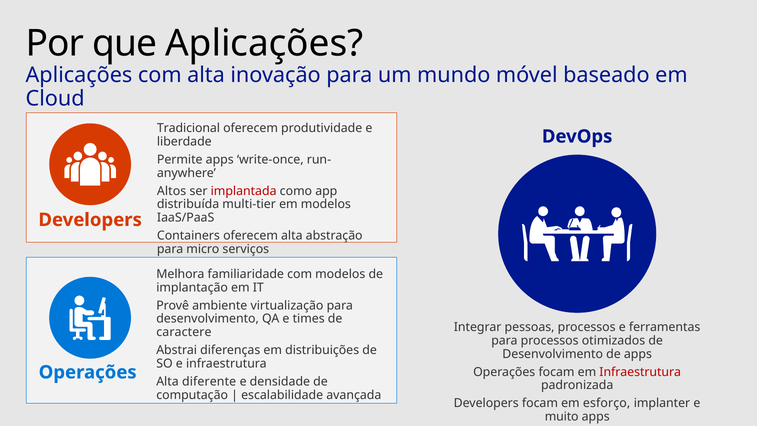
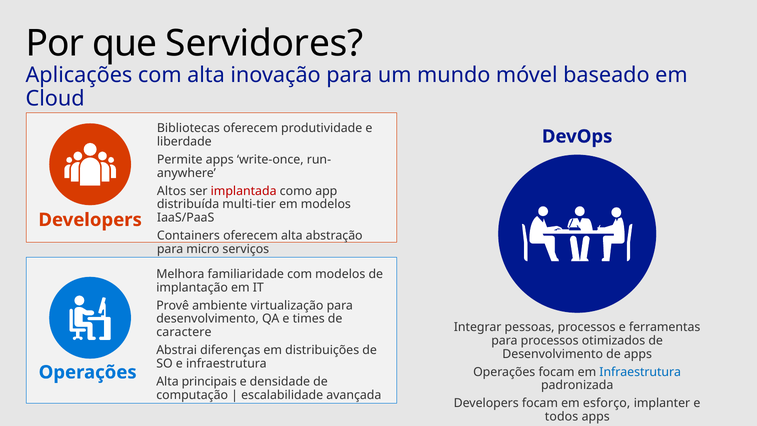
que Aplicações: Aplicações -> Servidores
Tradicional: Tradicional -> Bibliotecas
Infraestrutura at (640, 372) colour: red -> blue
diferente: diferente -> principais
muito: muito -> todos
